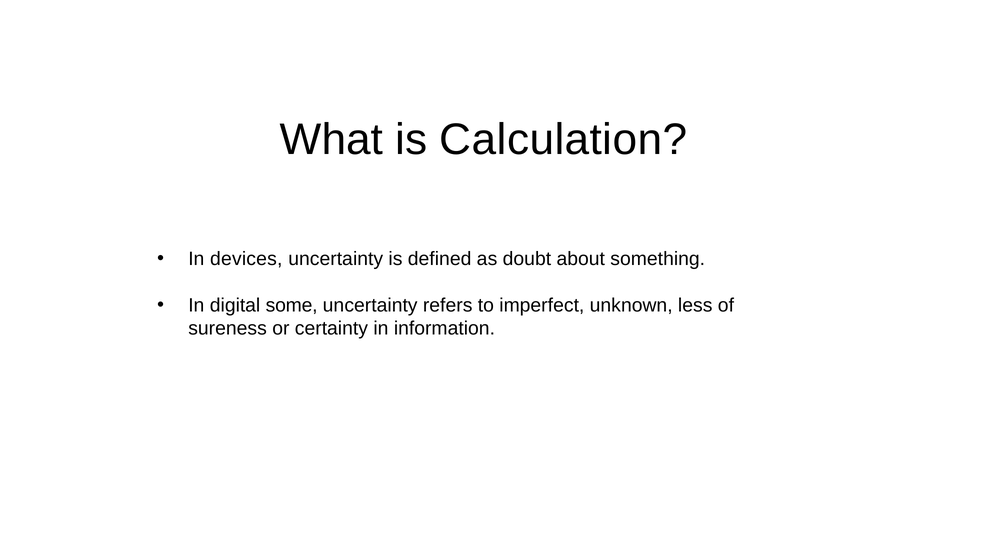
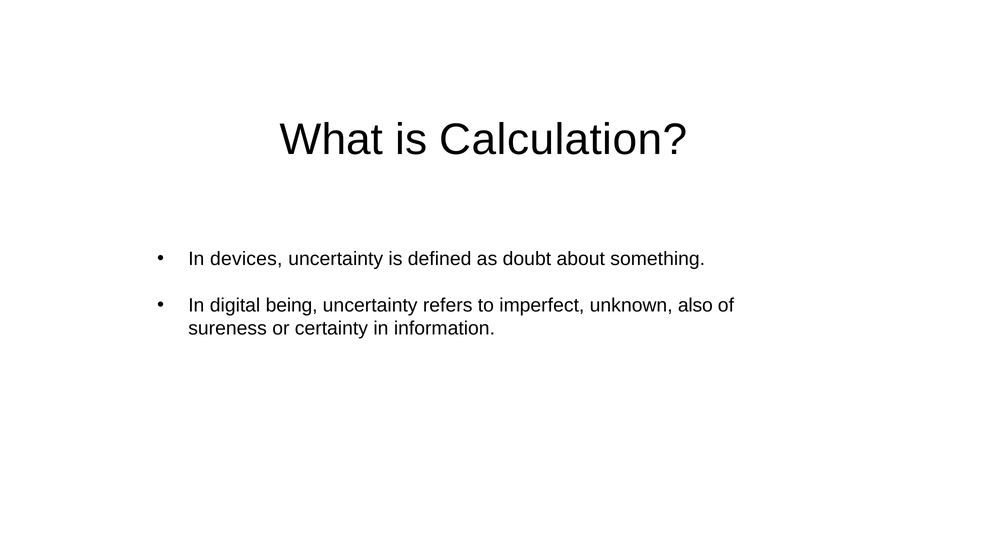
some: some -> being
less: less -> also
